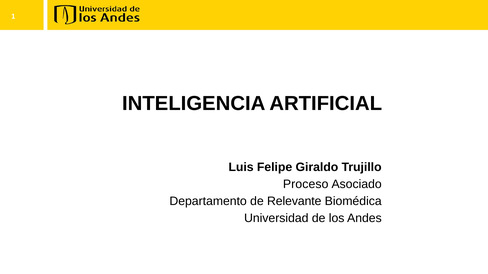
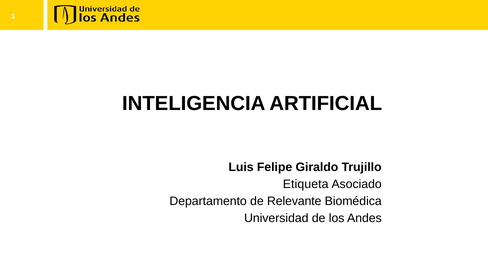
Proceso: Proceso -> Etiqueta
